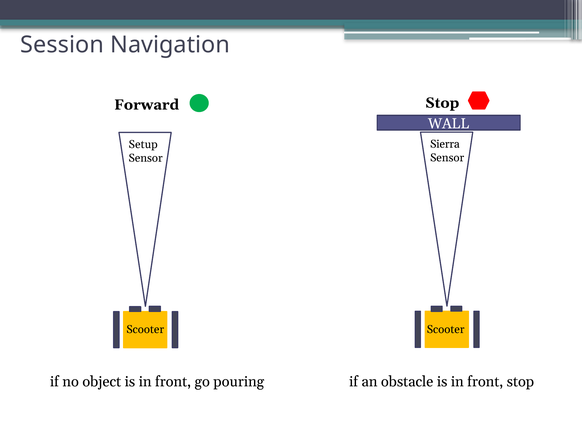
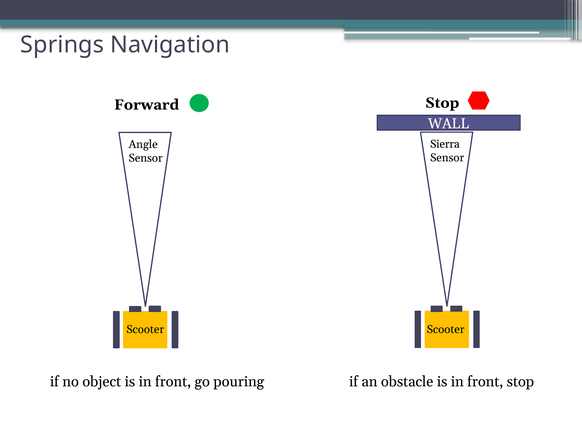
Session: Session -> Springs
Setup: Setup -> Angle
